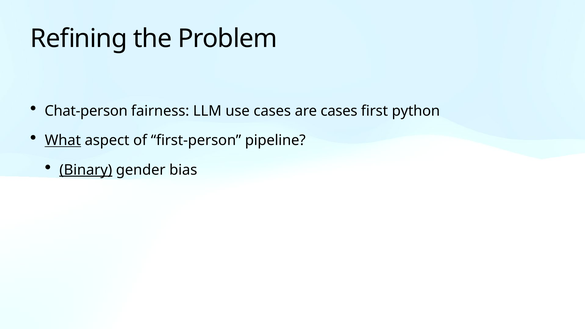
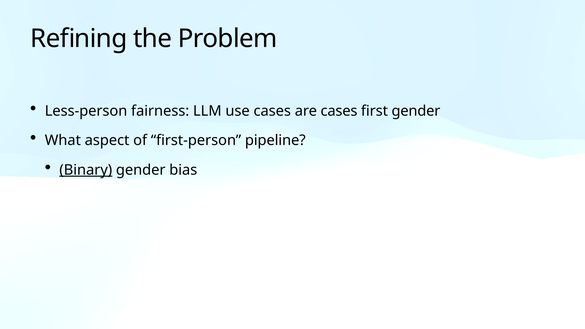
Chat-person: Chat-person -> Less-person
first python: python -> gender
What underline: present -> none
